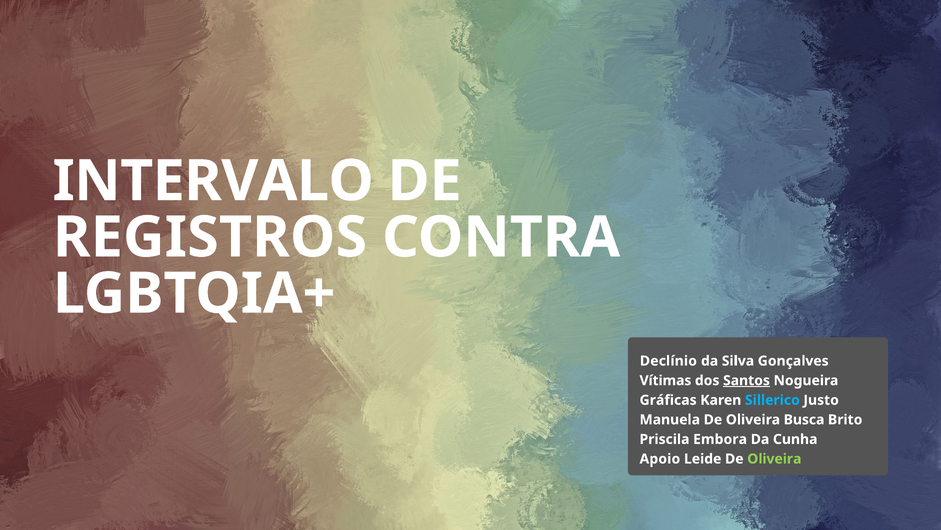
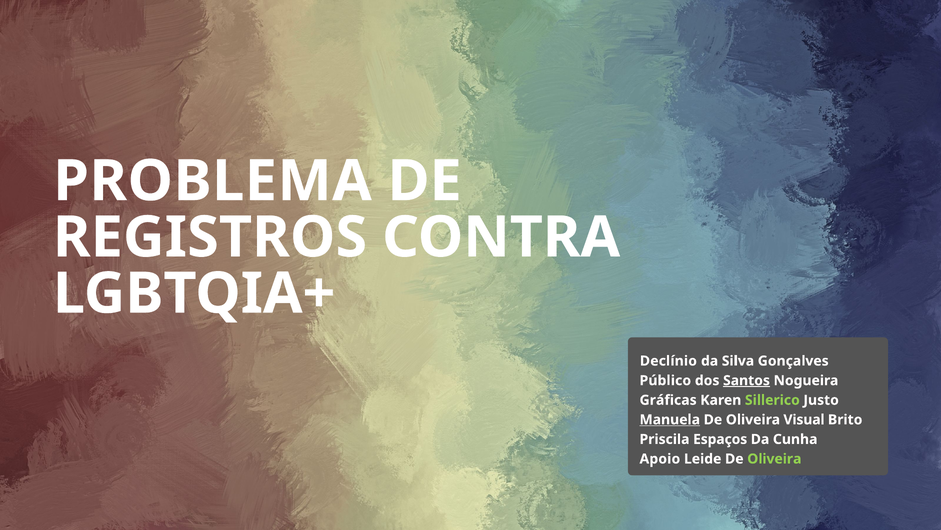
INTERVALO: INTERVALO -> PROBLEMA
Vítimas: Vítimas -> Público
Sillerico colour: light blue -> light green
Manuela underline: none -> present
Busca: Busca -> Visual
Embora: Embora -> Espaços
